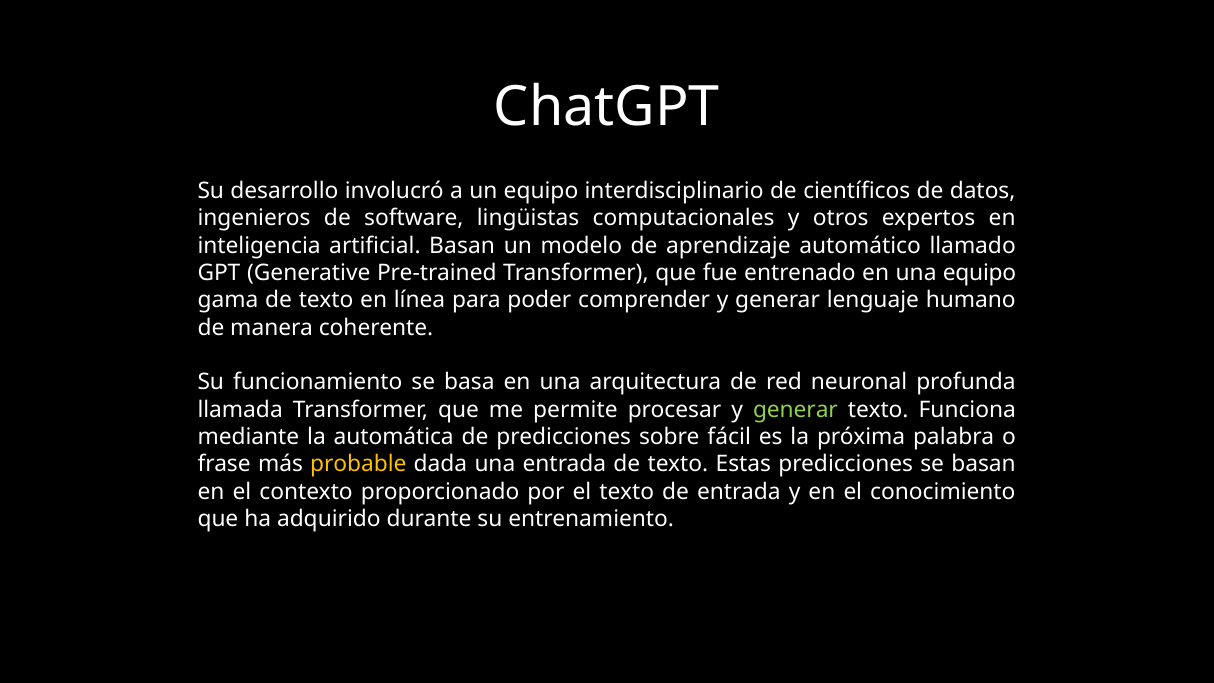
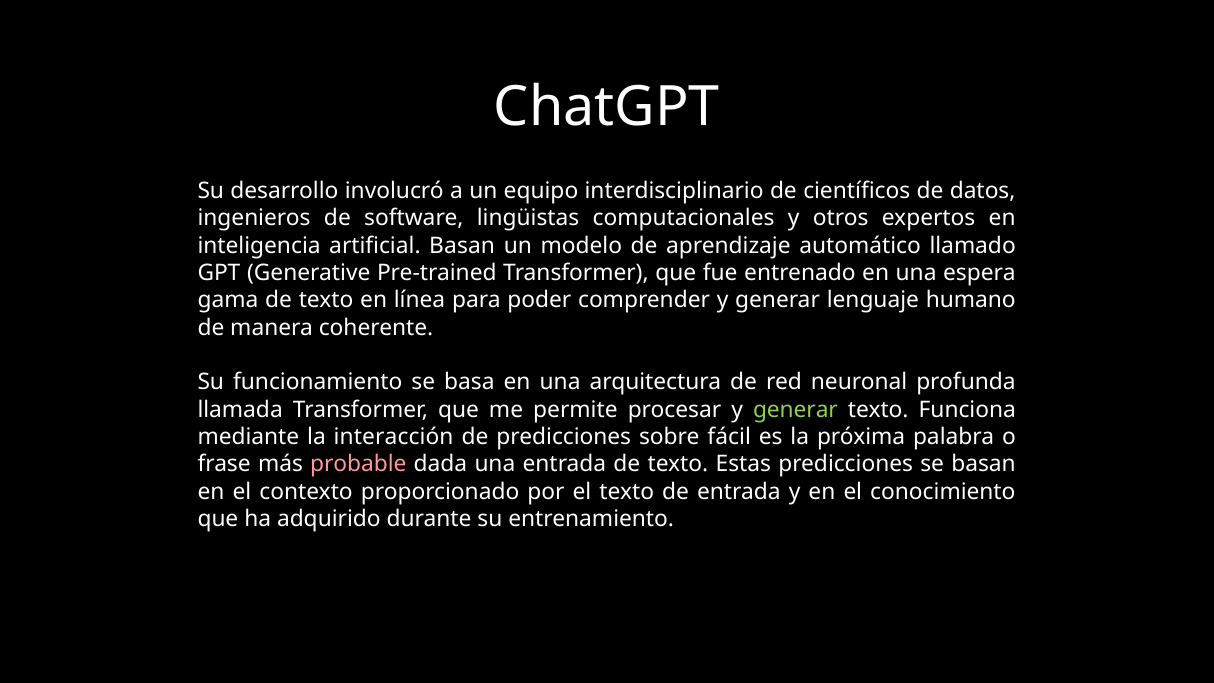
una equipo: equipo -> espera
automática: automática -> interacción
probable colour: yellow -> pink
